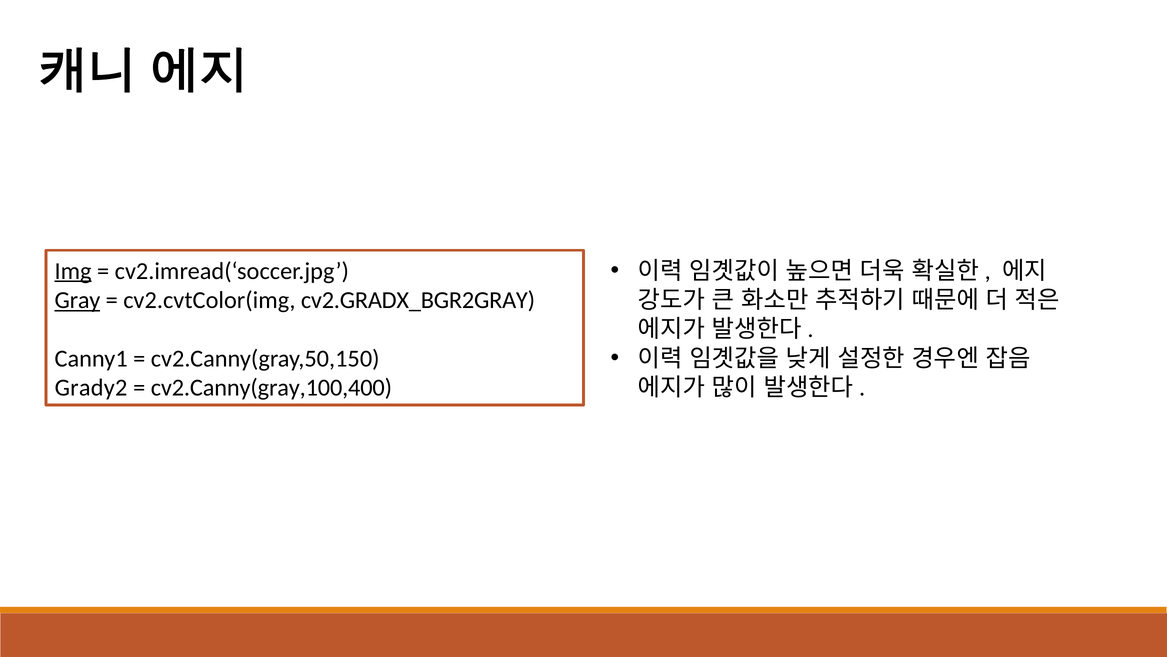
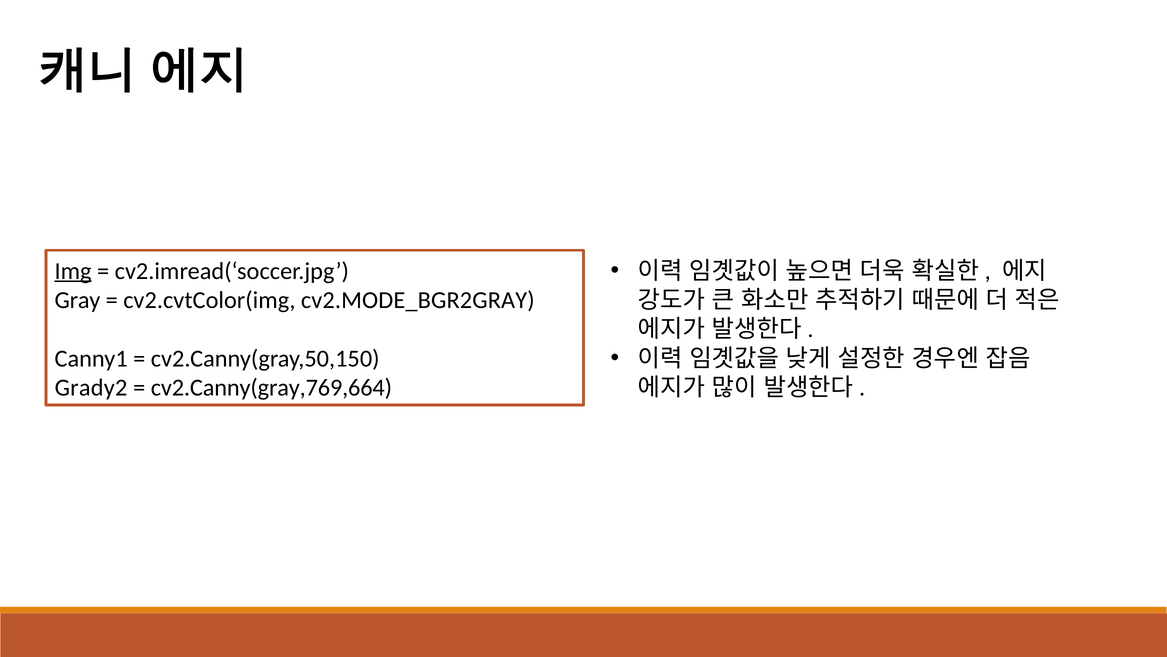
Gray underline: present -> none
cv2.GRADX_BGR2GRAY: cv2.GRADX_BGR2GRAY -> cv2.MODE_BGR2GRAY
cv2.Canny(gray,100,400: cv2.Canny(gray,100,400 -> cv2.Canny(gray,769,664
